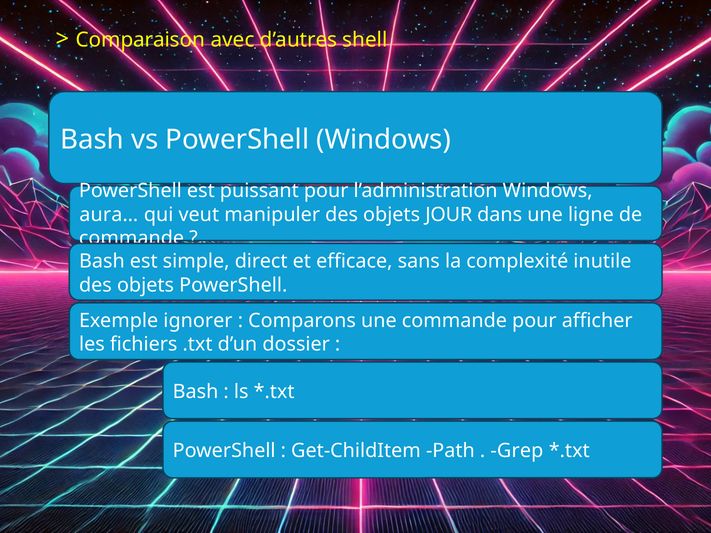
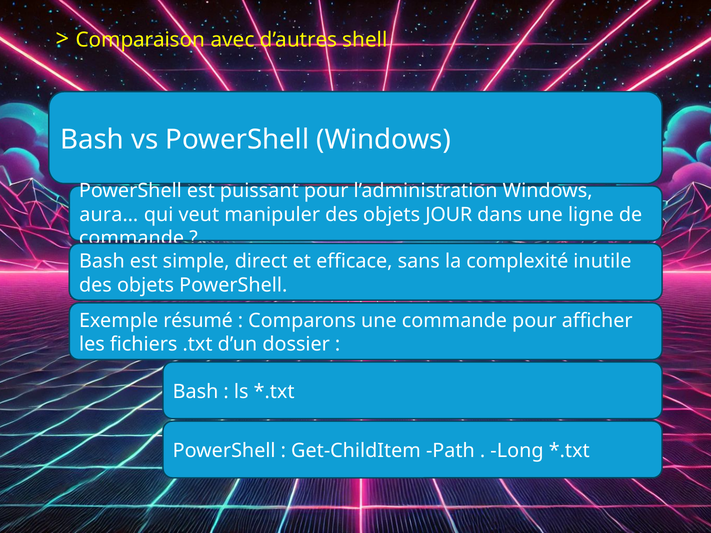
ignorer: ignorer -> résumé
Grep: Grep -> Long
